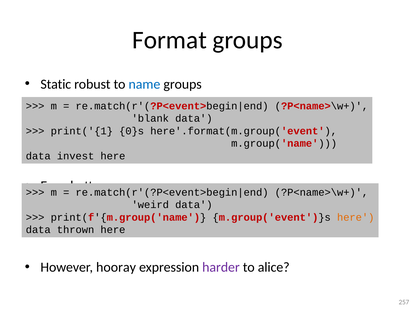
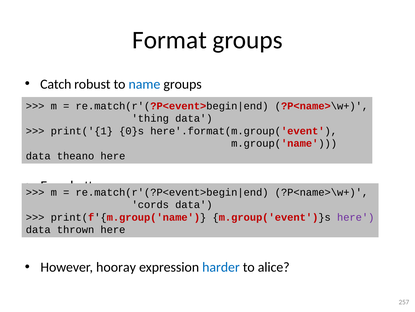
Static: Static -> Catch
blank: blank -> thing
invest: invest -> theano
weird: weird -> cords
here at (356, 217) colour: orange -> purple
harder colour: purple -> blue
